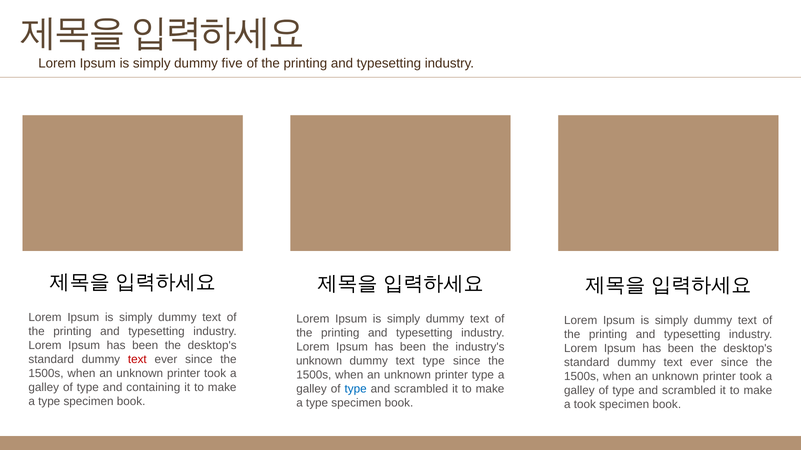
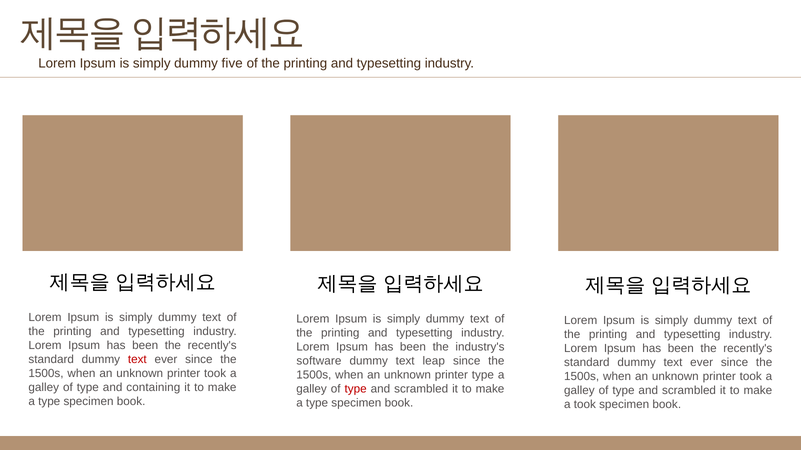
desktop's at (212, 346): desktop's -> recently's
desktop's at (748, 349): desktop's -> recently's
unknown at (319, 361): unknown -> software
text type: type -> leap
type at (356, 390) colour: blue -> red
